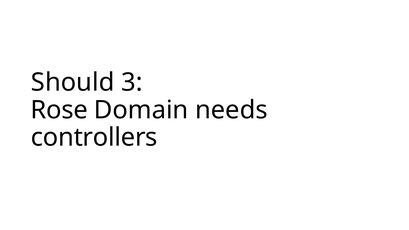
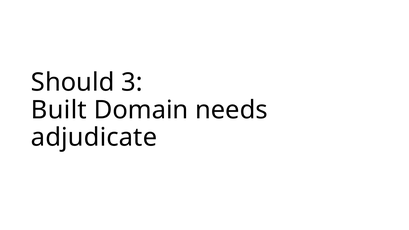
Rose: Rose -> Built
controllers: controllers -> adjudicate
